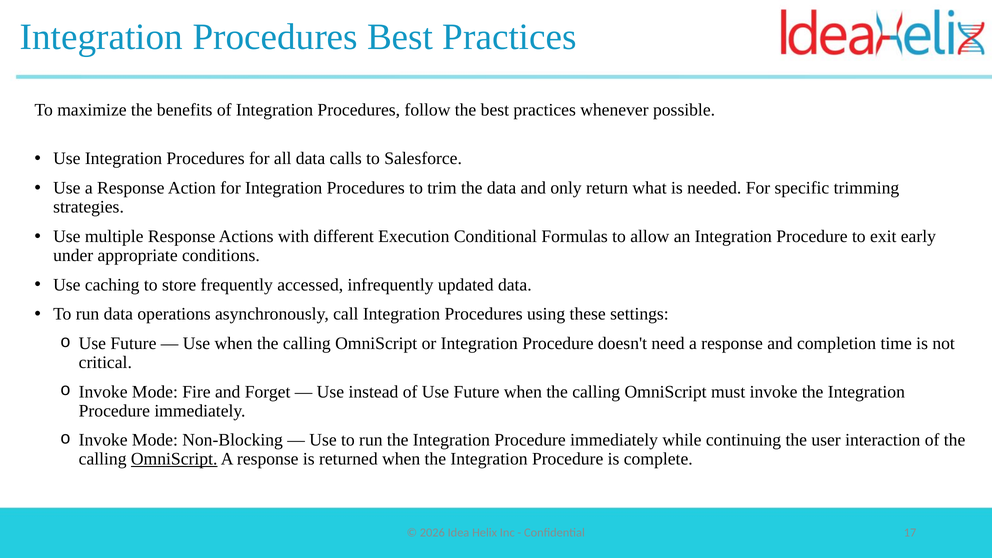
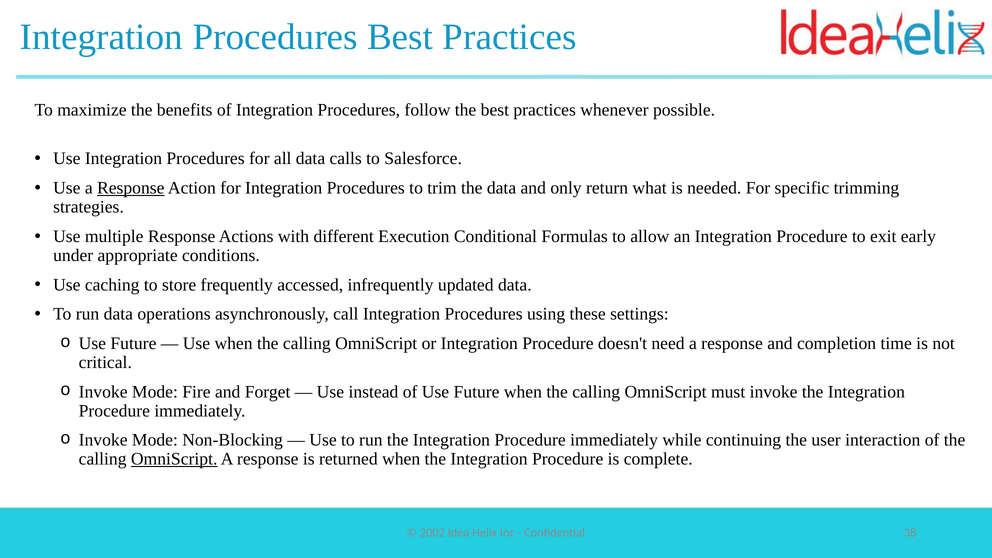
Response at (131, 188) underline: none -> present
2026: 2026 -> 2002
17: 17 -> 38
